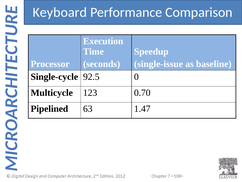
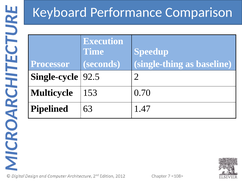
single-issue: single-issue -> single-thing
0: 0 -> 2
123: 123 -> 153
